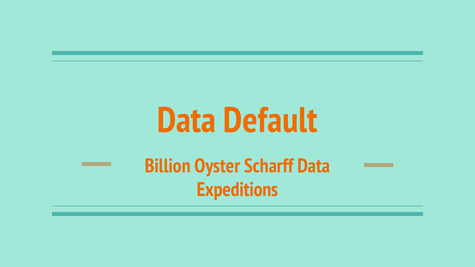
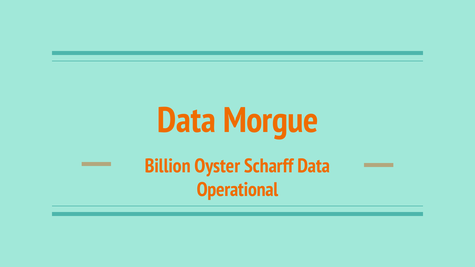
Default: Default -> Morgue
Expeditions: Expeditions -> Operational
